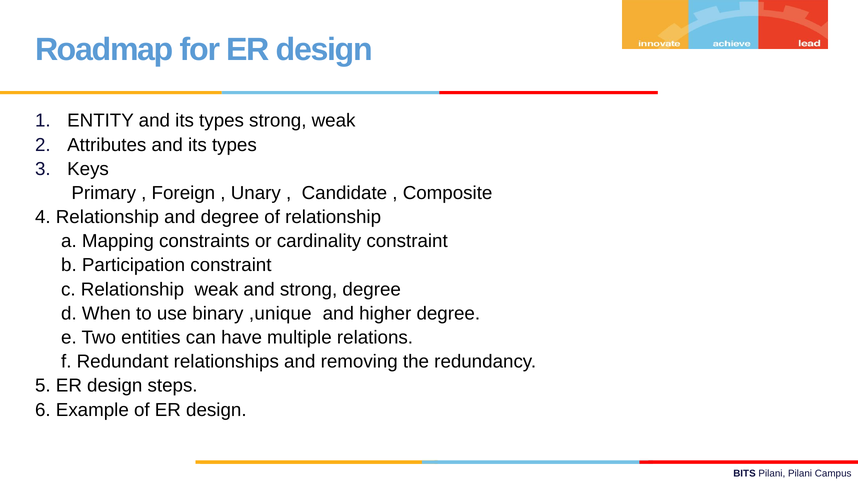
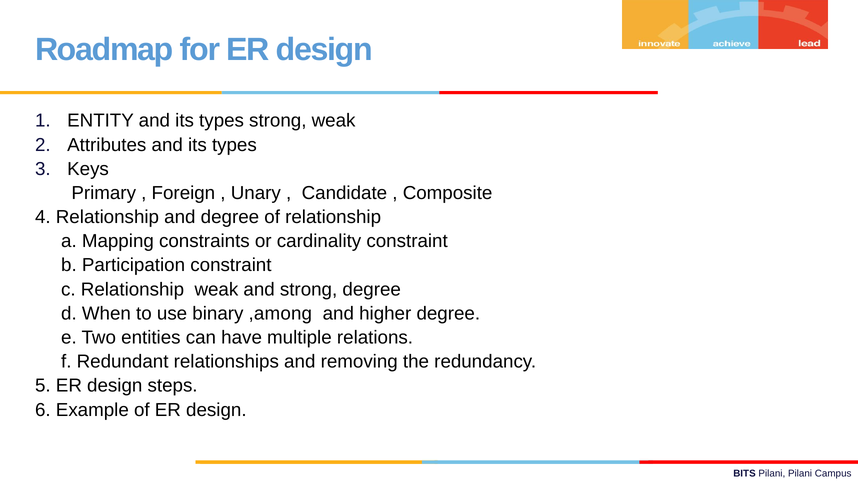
,unique: ,unique -> ,among
